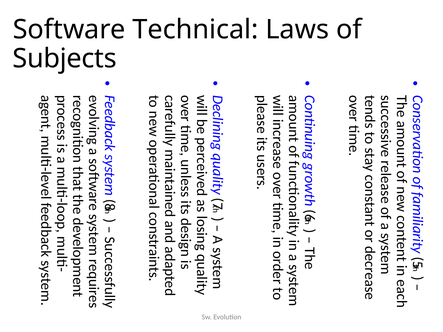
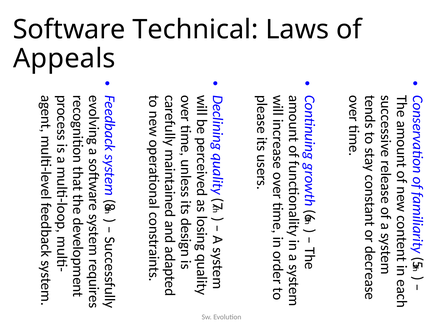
Subjects: Subjects -> Appeals
